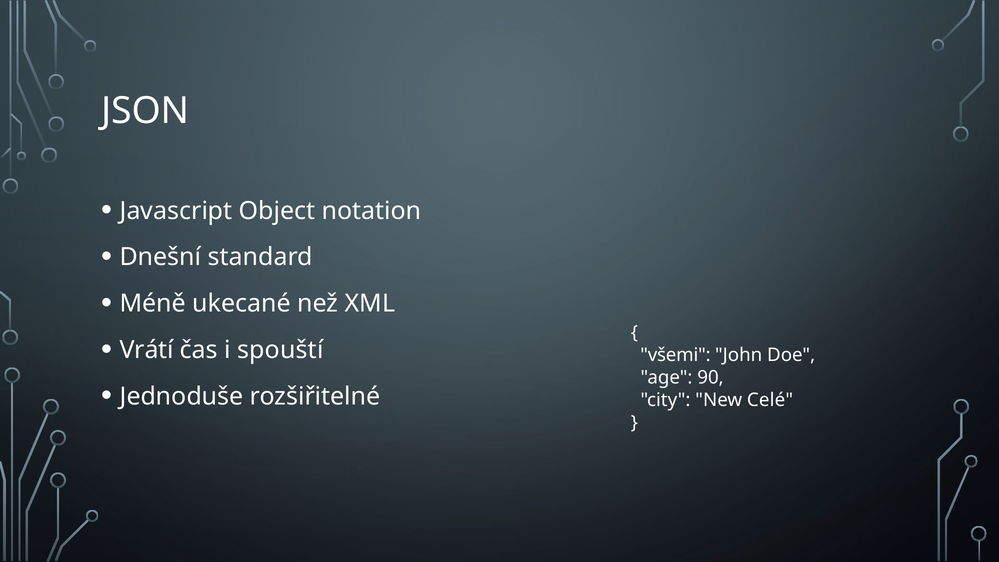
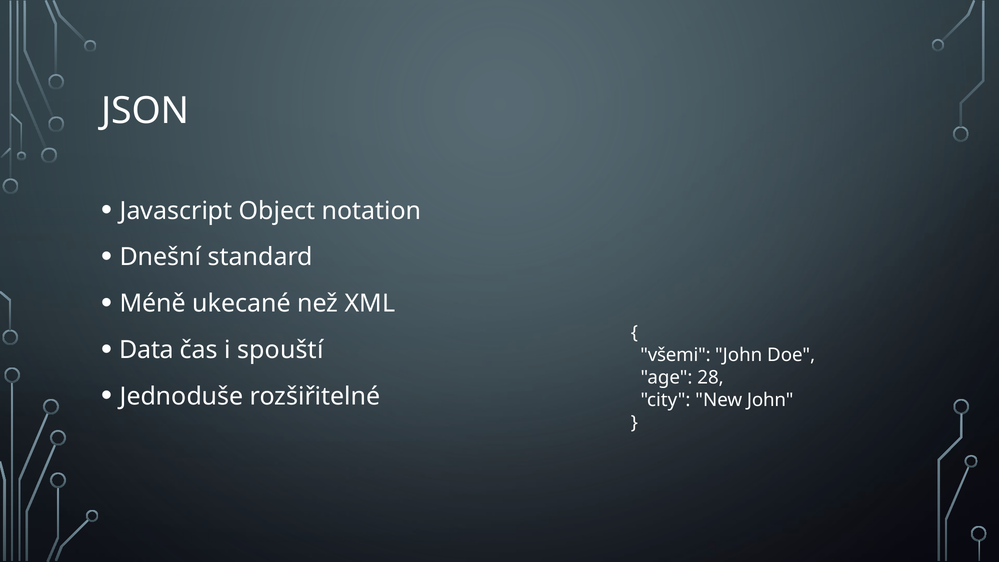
Vrátí: Vrátí -> Data
90: 90 -> 28
New Celé: Celé -> John
